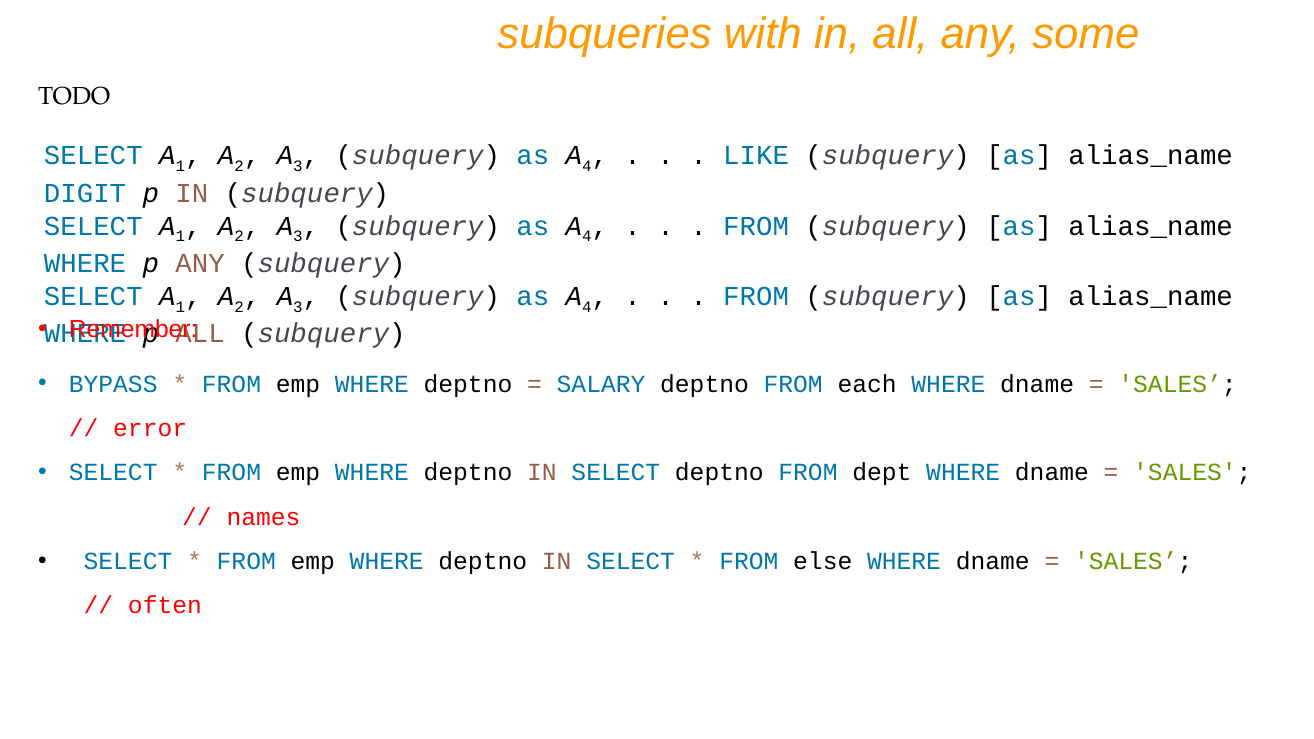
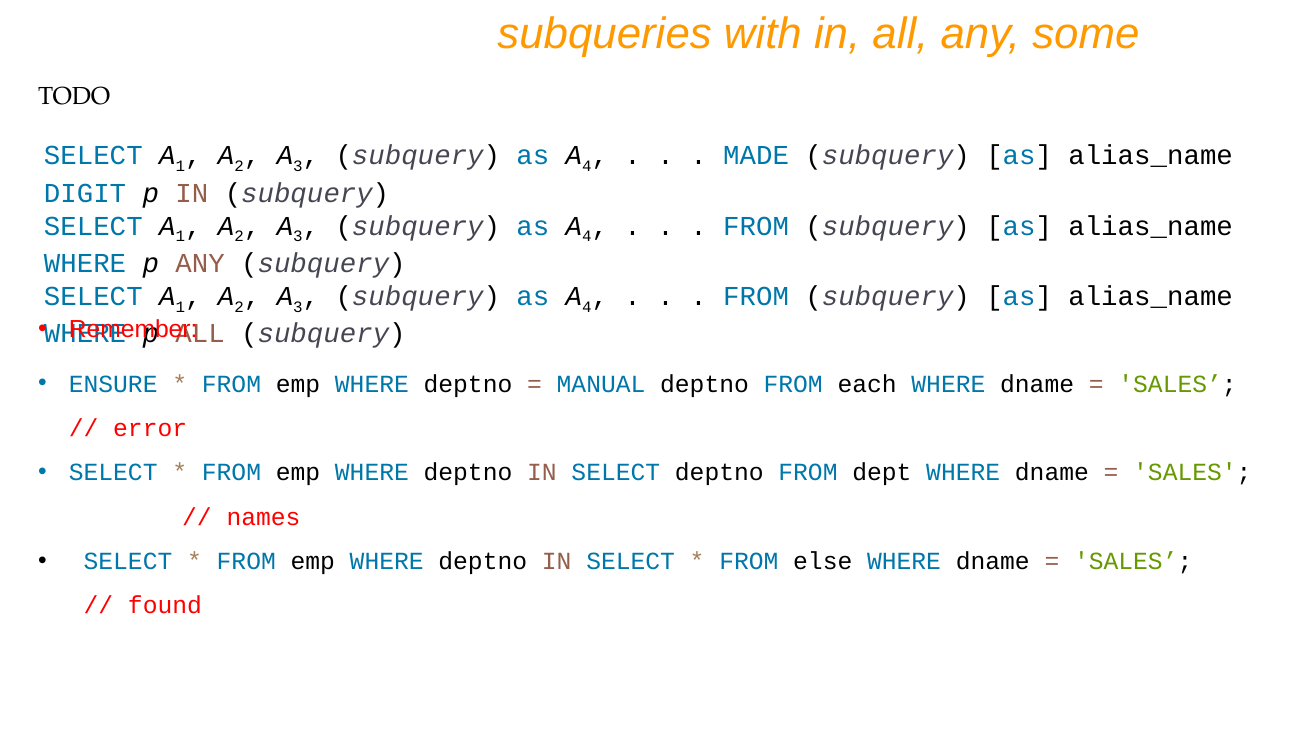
LIKE: LIKE -> MADE
BYPASS: BYPASS -> ENSURE
SALARY: SALARY -> MANUAL
often: often -> found
